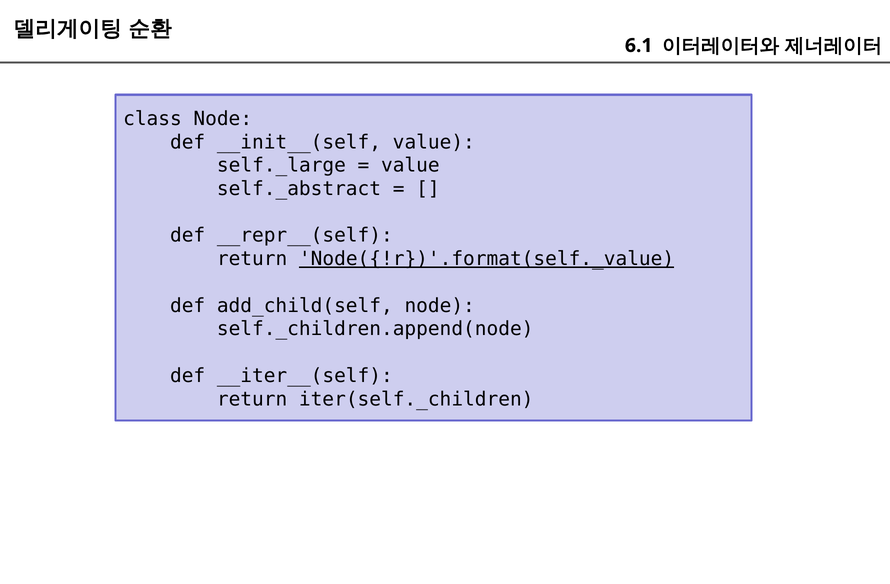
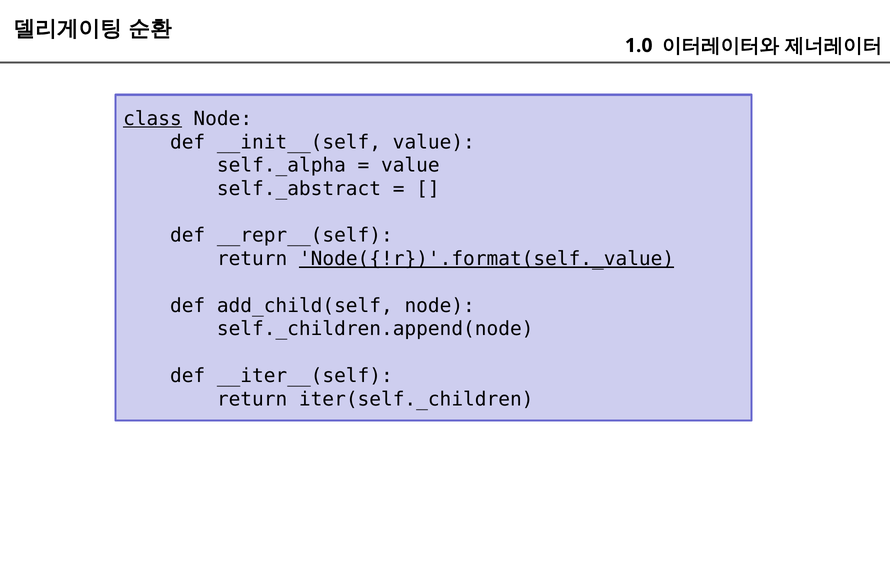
6.1: 6.1 -> 1.0
class underline: none -> present
self._large: self._large -> self._alpha
